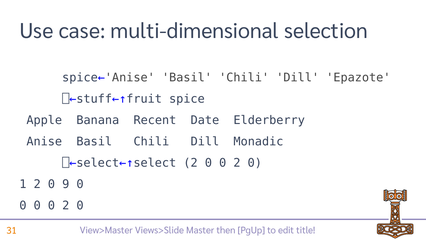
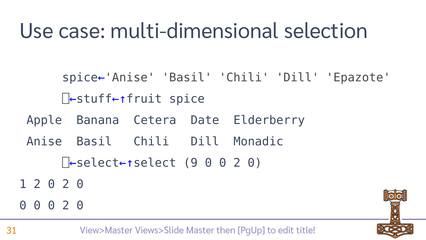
Recent: Recent -> Cetera
⎕←select←↑select 2: 2 -> 9
2 0 9: 9 -> 2
